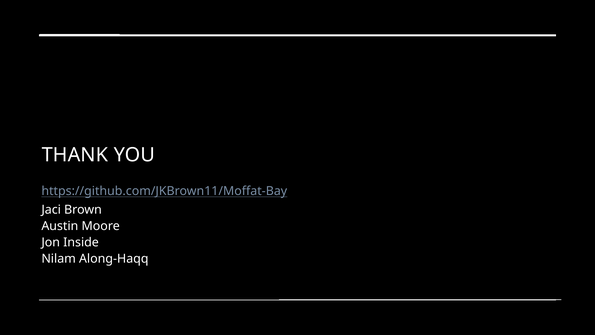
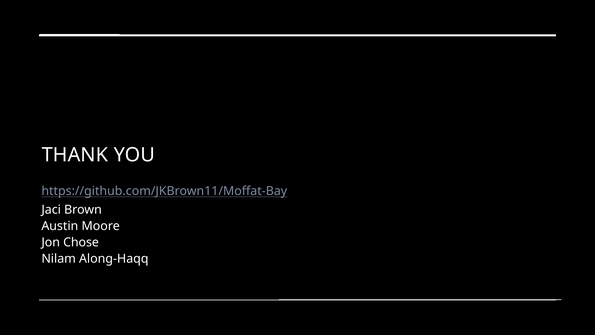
Inside: Inside -> Chose
